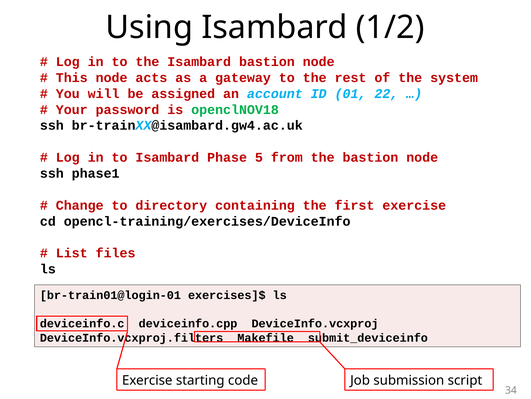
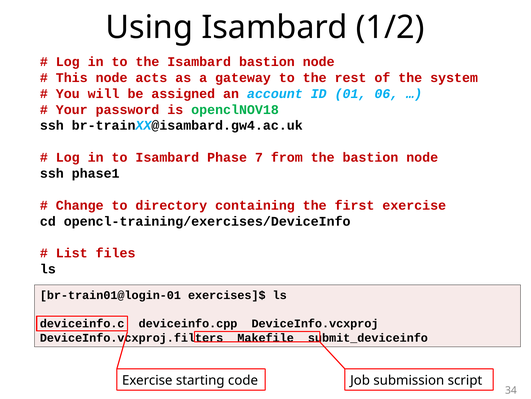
22: 22 -> 06
5: 5 -> 7
